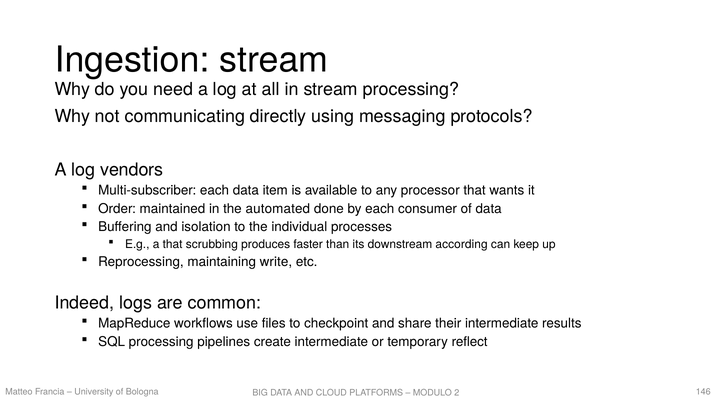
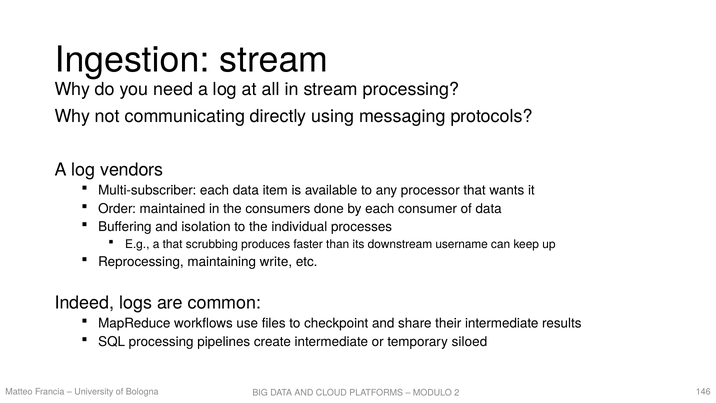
automated: automated -> consumers
according: according -> username
reflect: reflect -> siloed
